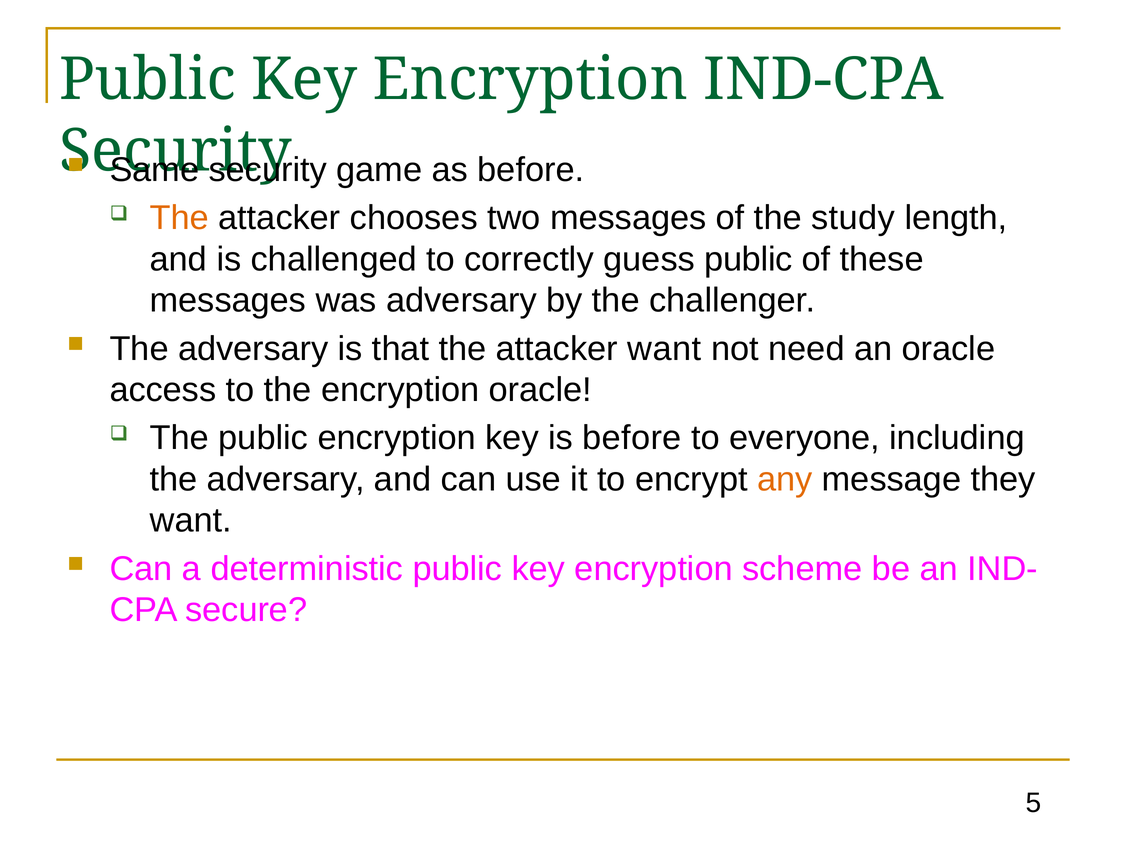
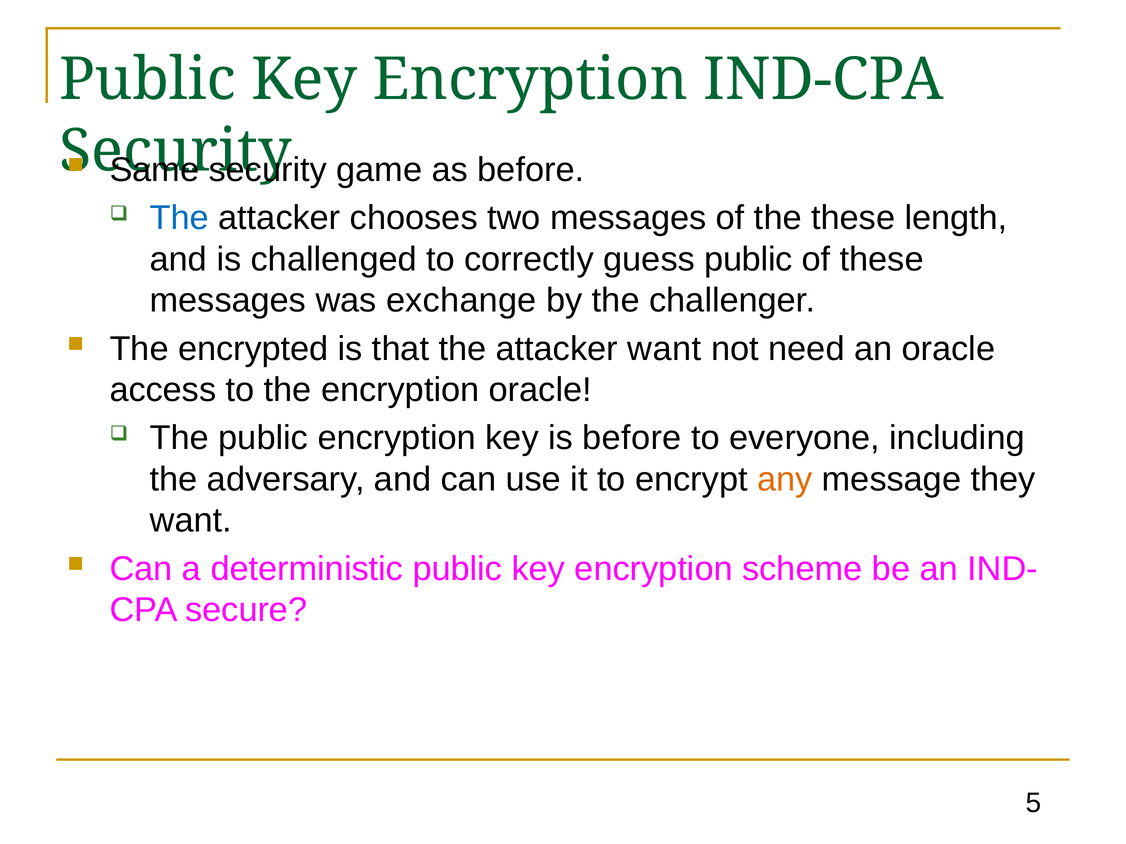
The at (179, 218) colour: orange -> blue
the study: study -> these
was adversary: adversary -> exchange
adversary at (253, 349): adversary -> encrypted
